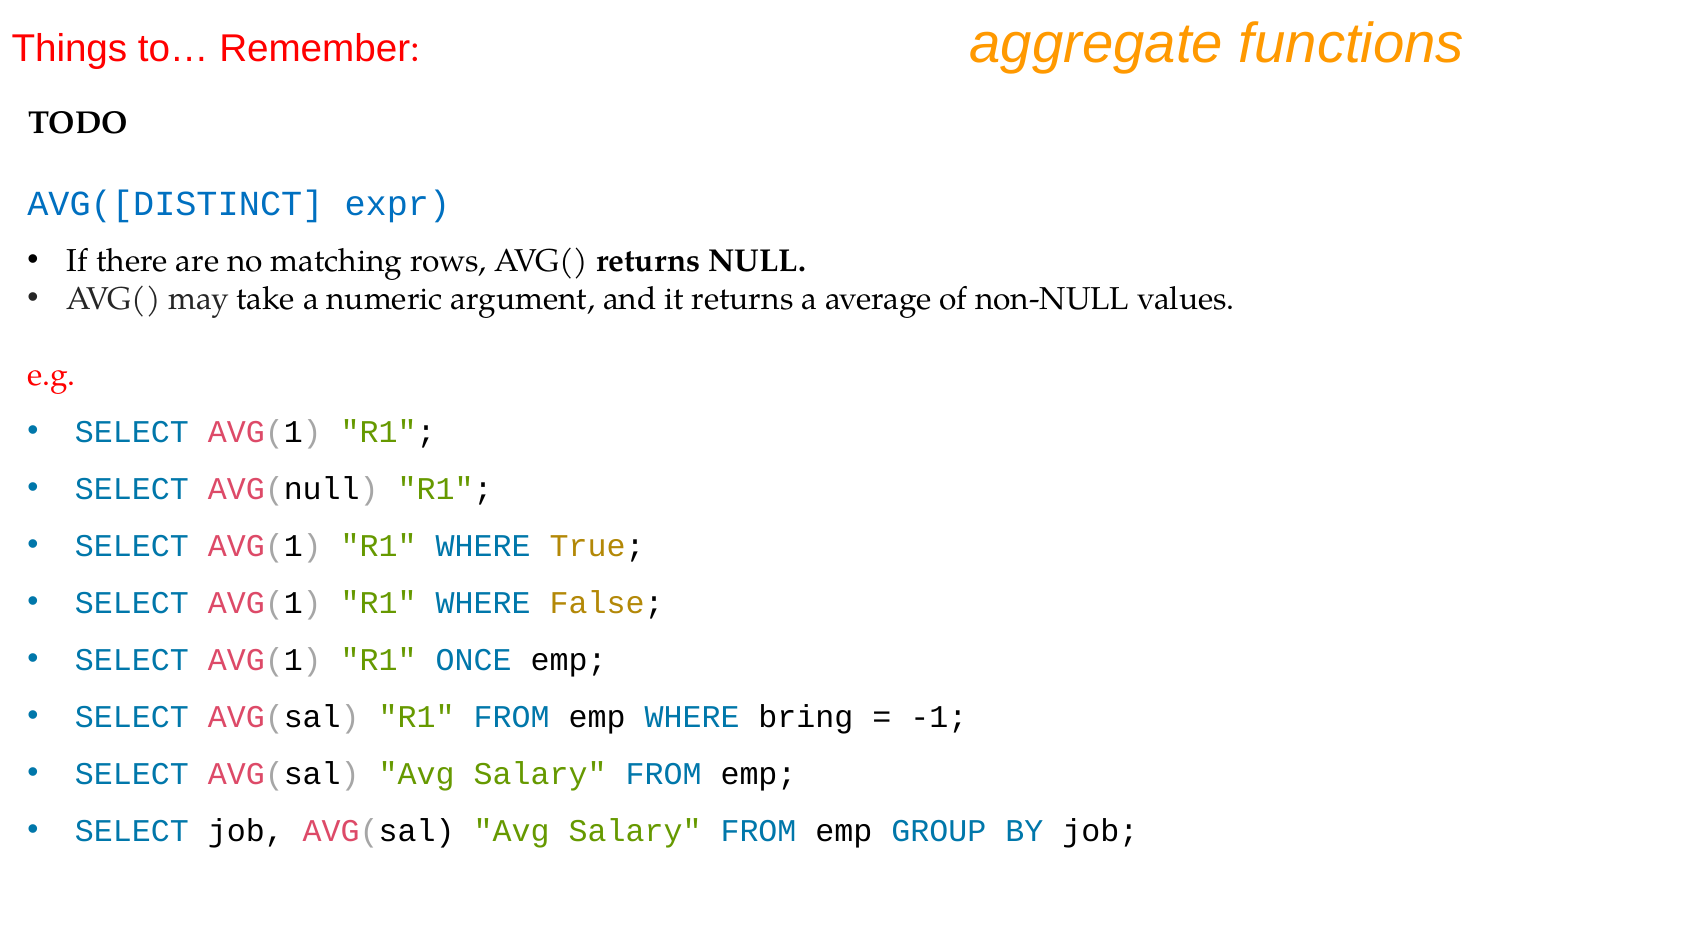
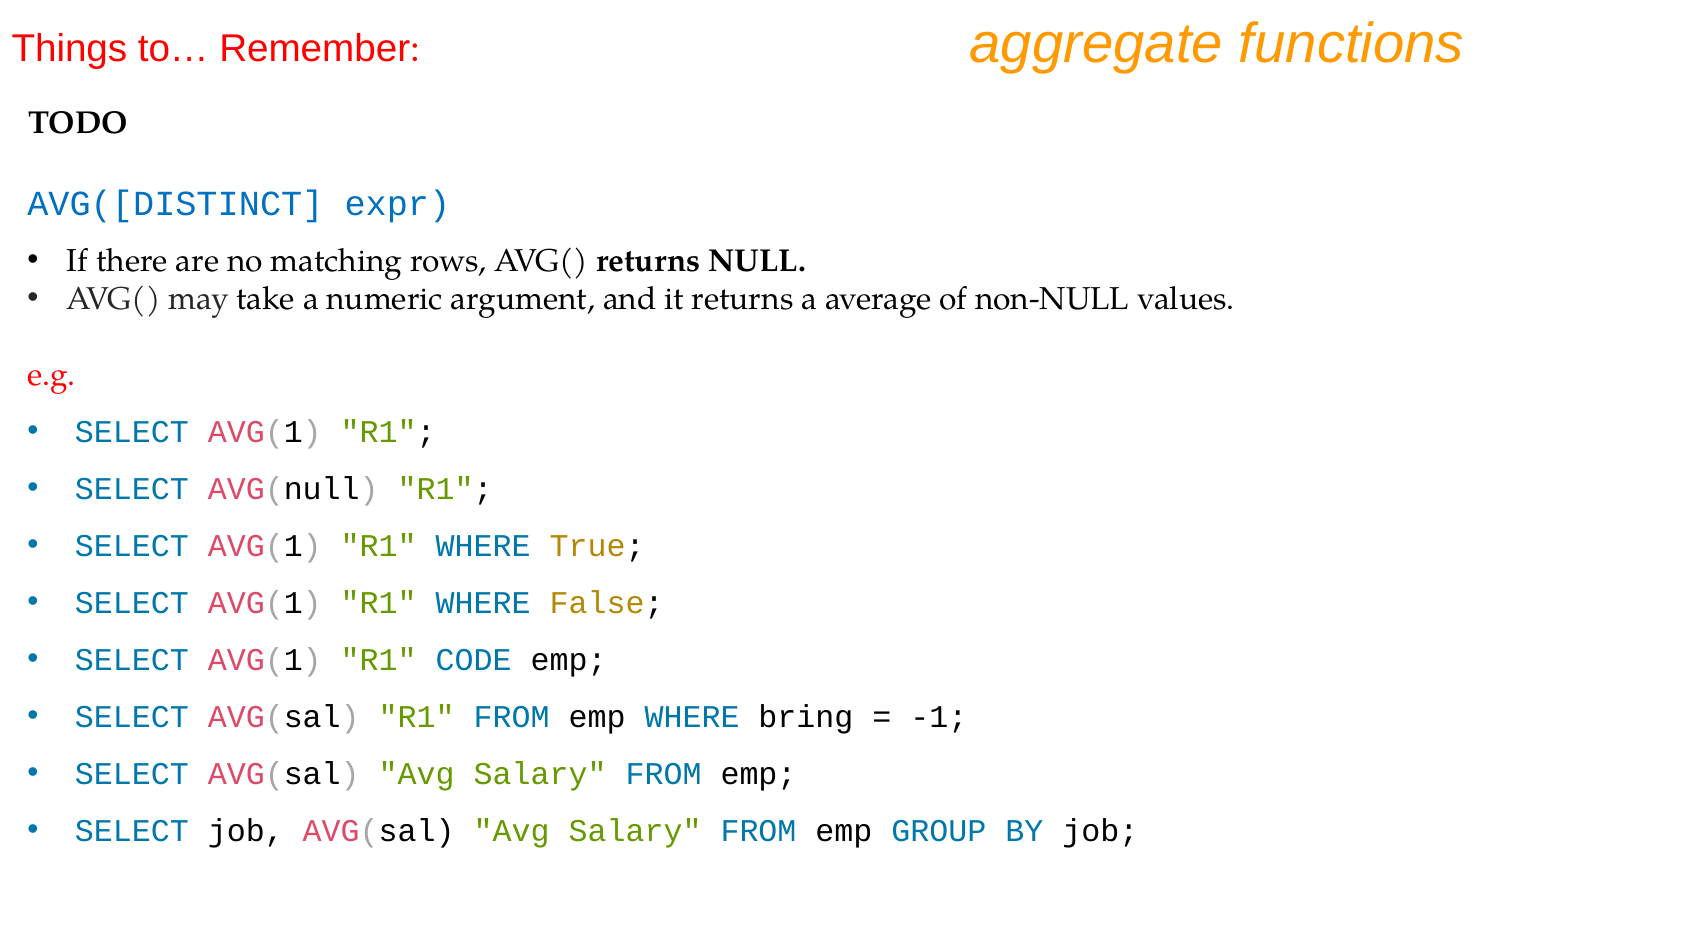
ONCE: ONCE -> CODE
